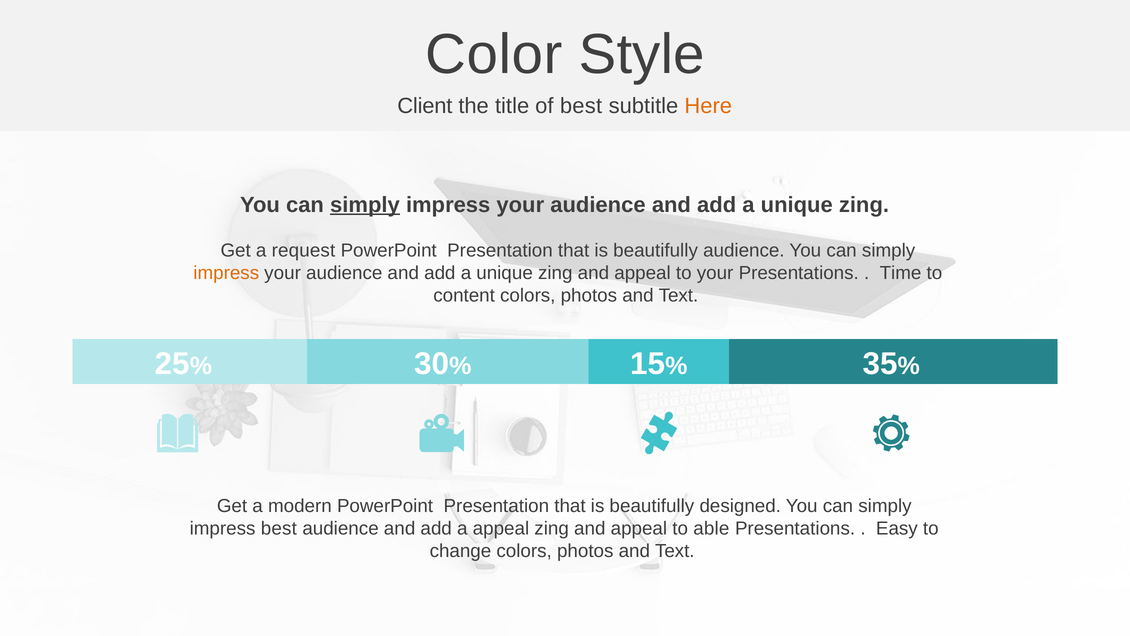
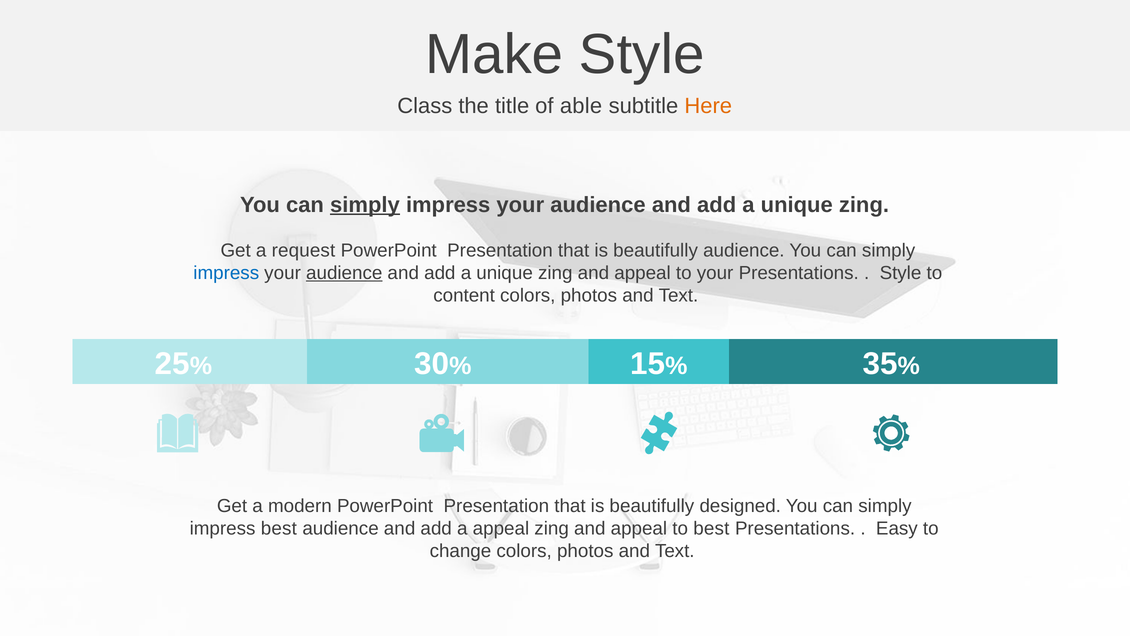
Color: Color -> Make
Client: Client -> Class
of best: best -> able
impress at (226, 273) colour: orange -> blue
audience at (344, 273) underline: none -> present
Time at (901, 273): Time -> Style
to able: able -> best
